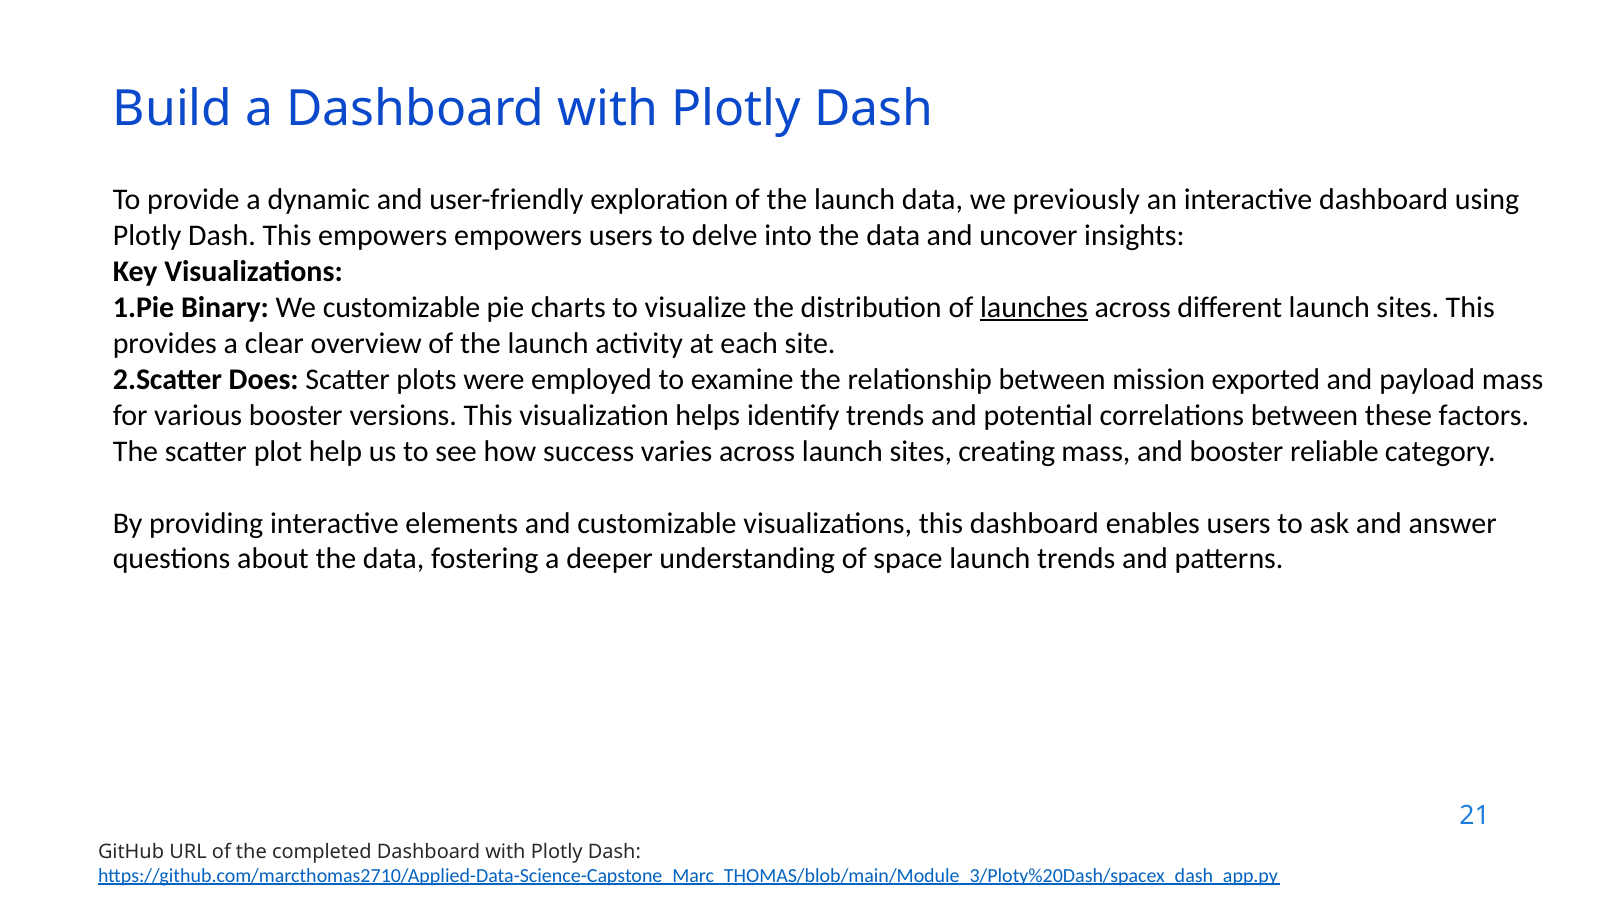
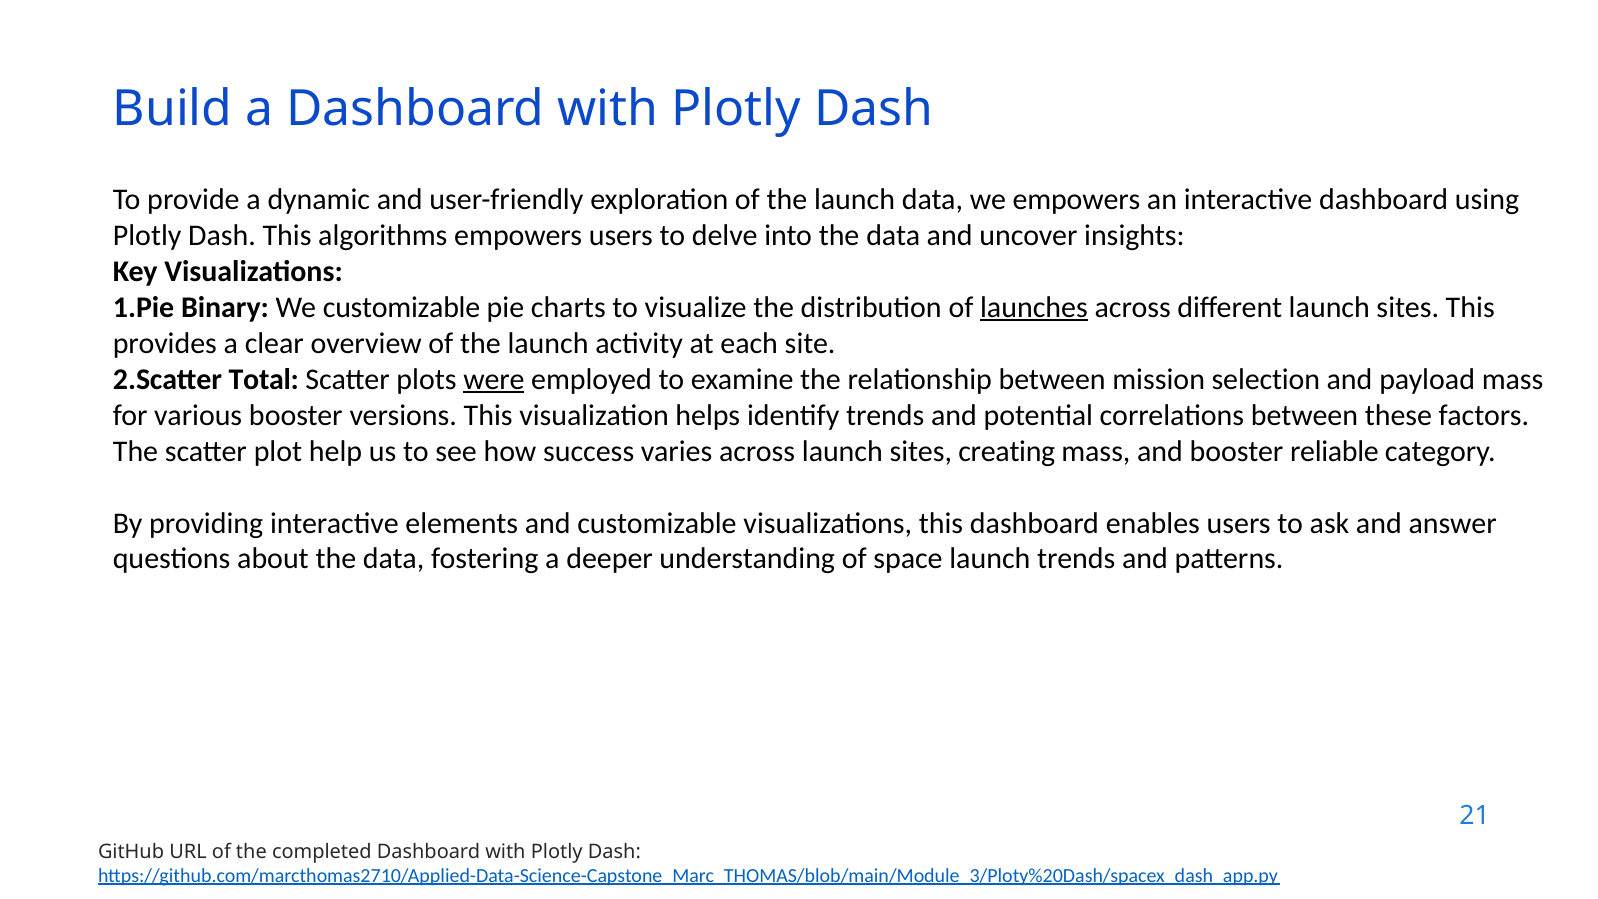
we previously: previously -> empowers
This empowers: empowers -> algorithms
Does: Does -> Total
were underline: none -> present
exported: exported -> selection
